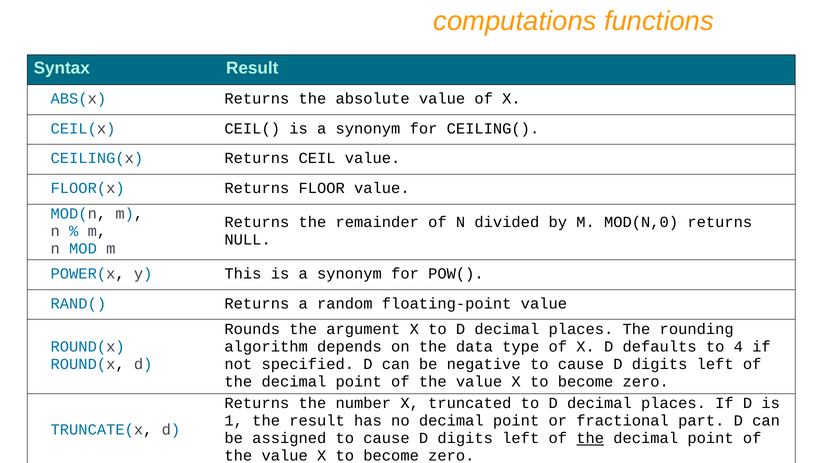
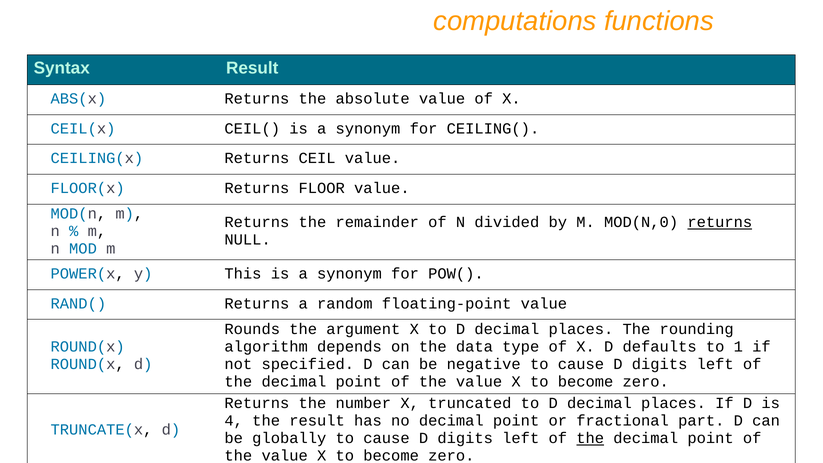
returns at (720, 222) underline: none -> present
4: 4 -> 1
1: 1 -> 4
assigned: assigned -> globally
